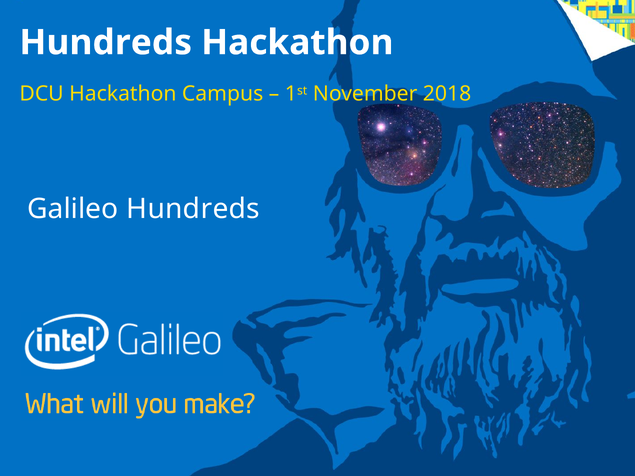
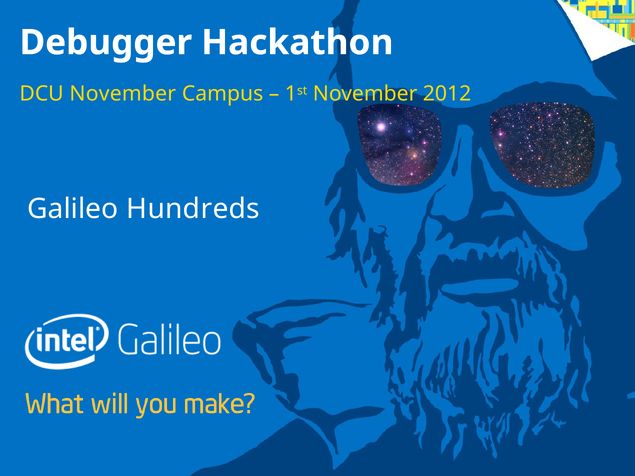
Hundreds at (106, 43): Hundreds -> Debugger
DCU Hackathon: Hackathon -> November
2018: 2018 -> 2012
